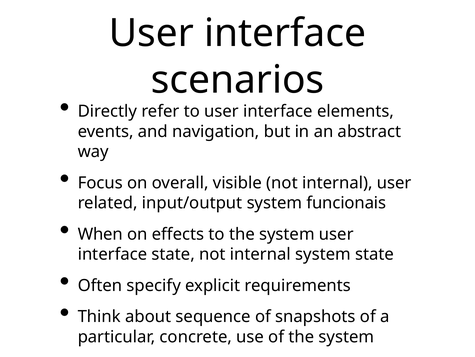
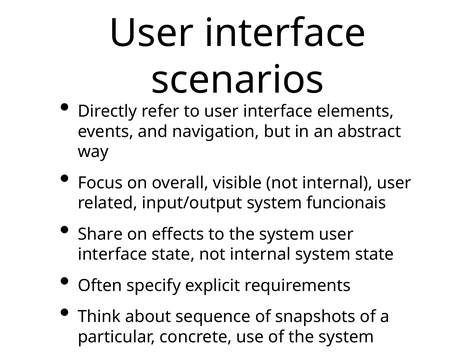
When: When -> Share
